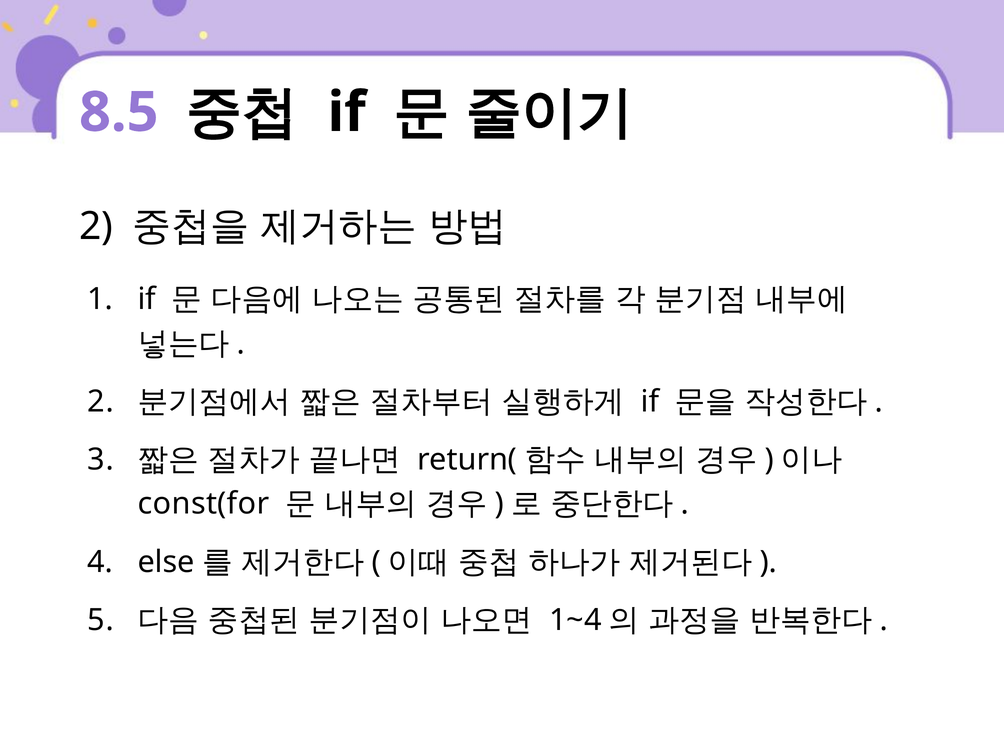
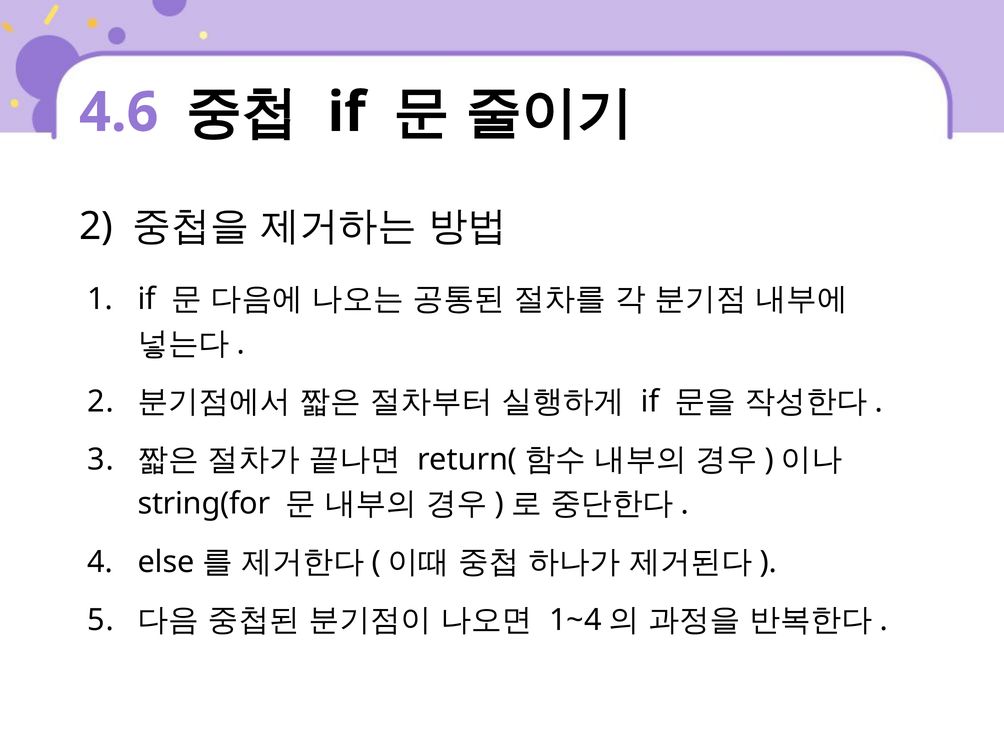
8.5: 8.5 -> 4.6
const(for: const(for -> string(for
